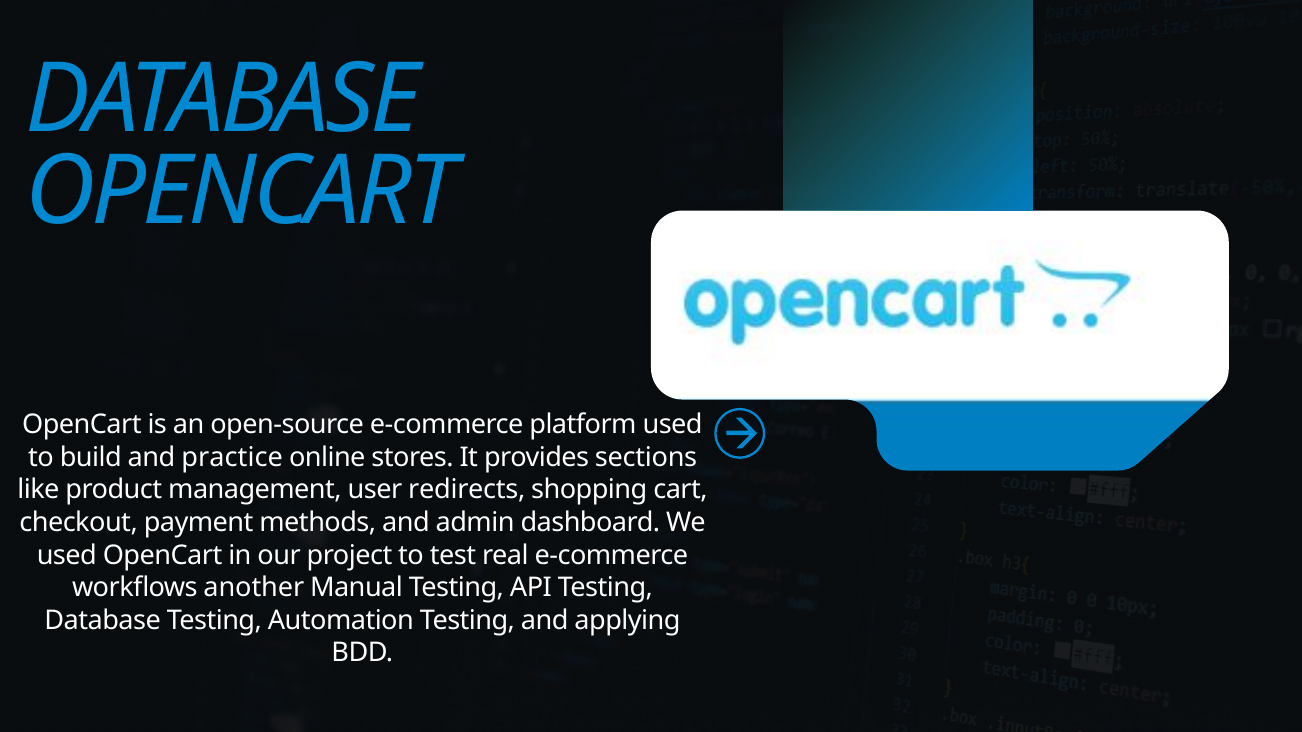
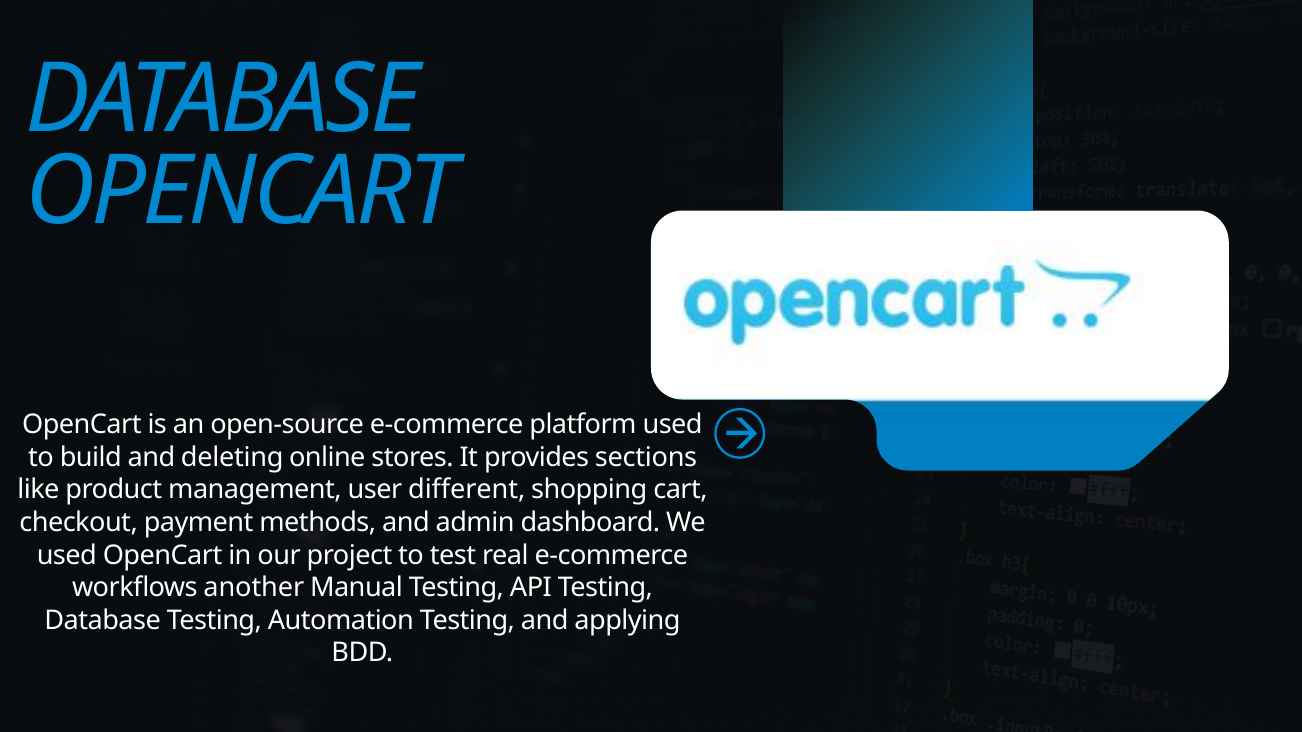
practice: practice -> deleting
redirects: redirects -> different
